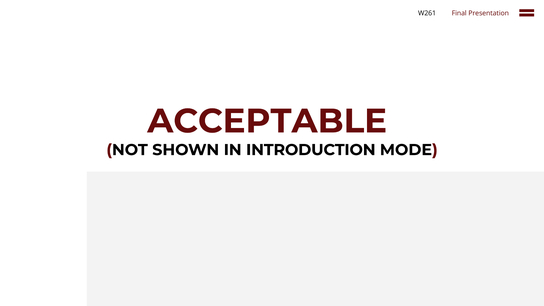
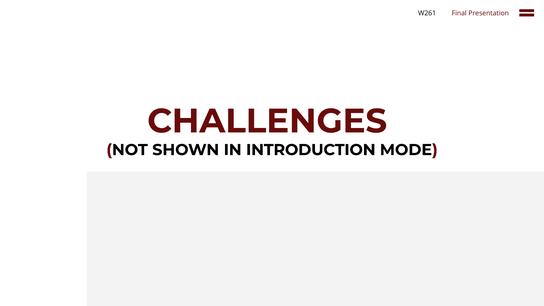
ACCEPTABLE: ACCEPTABLE -> CHALLENGES
